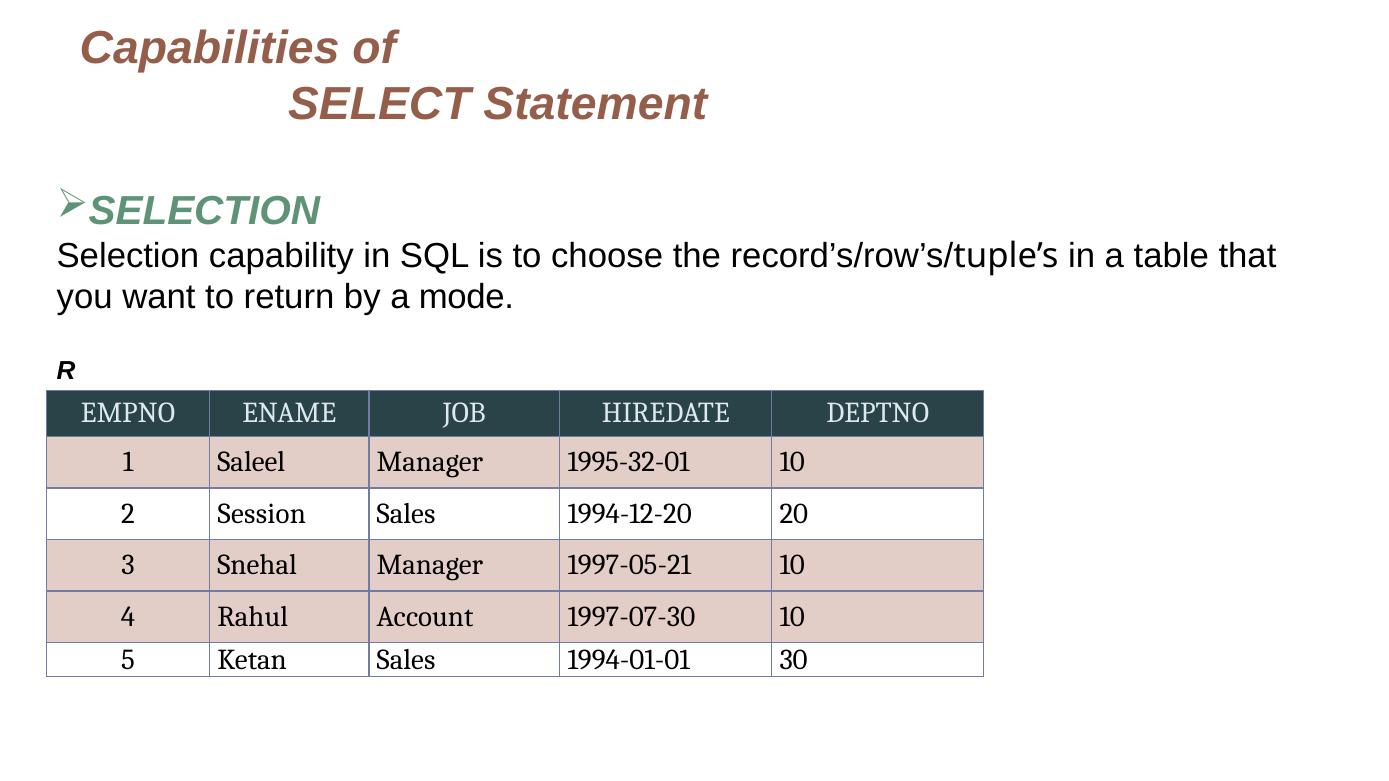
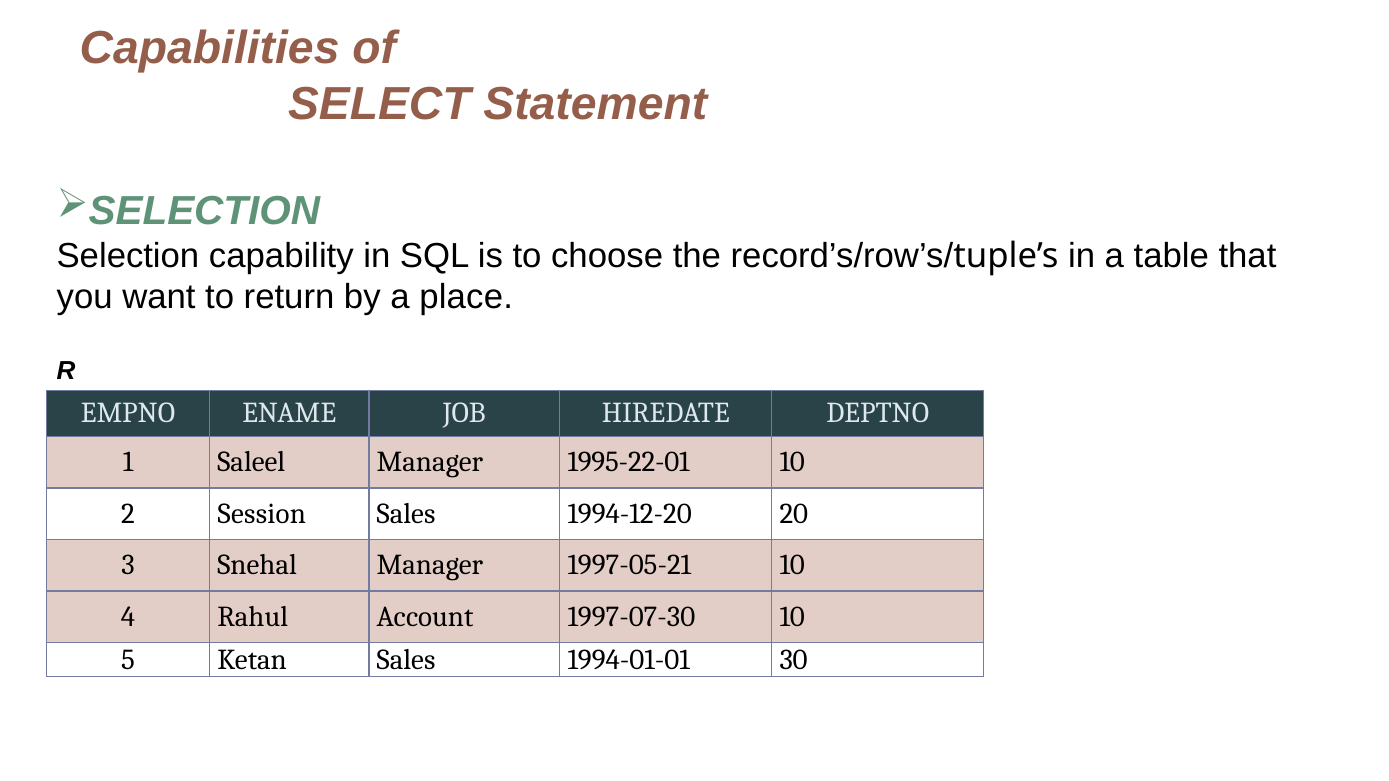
mode: mode -> place
1995-32-01: 1995-32-01 -> 1995-22-01
